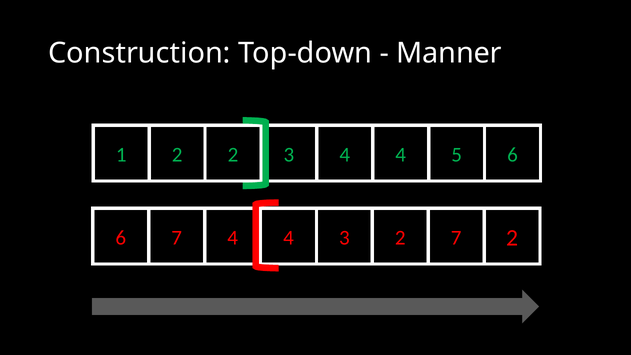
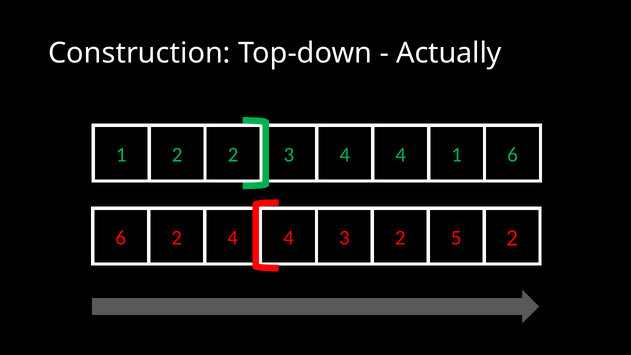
Manner: Manner -> Actually
4 5: 5 -> 1
6 7: 7 -> 2
2 7: 7 -> 5
